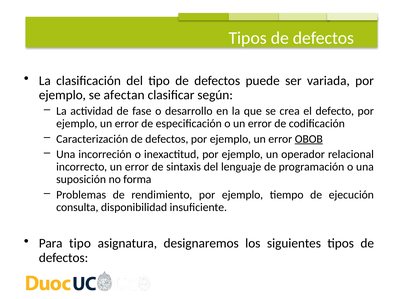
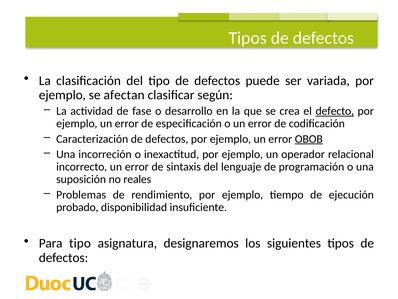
defecto underline: none -> present
forma: forma -> reales
consulta: consulta -> probado
